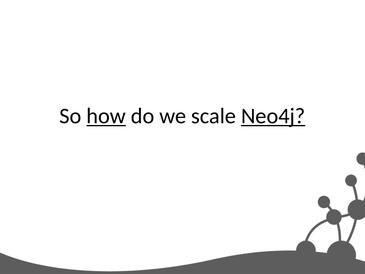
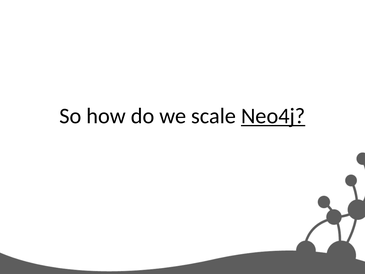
how underline: present -> none
